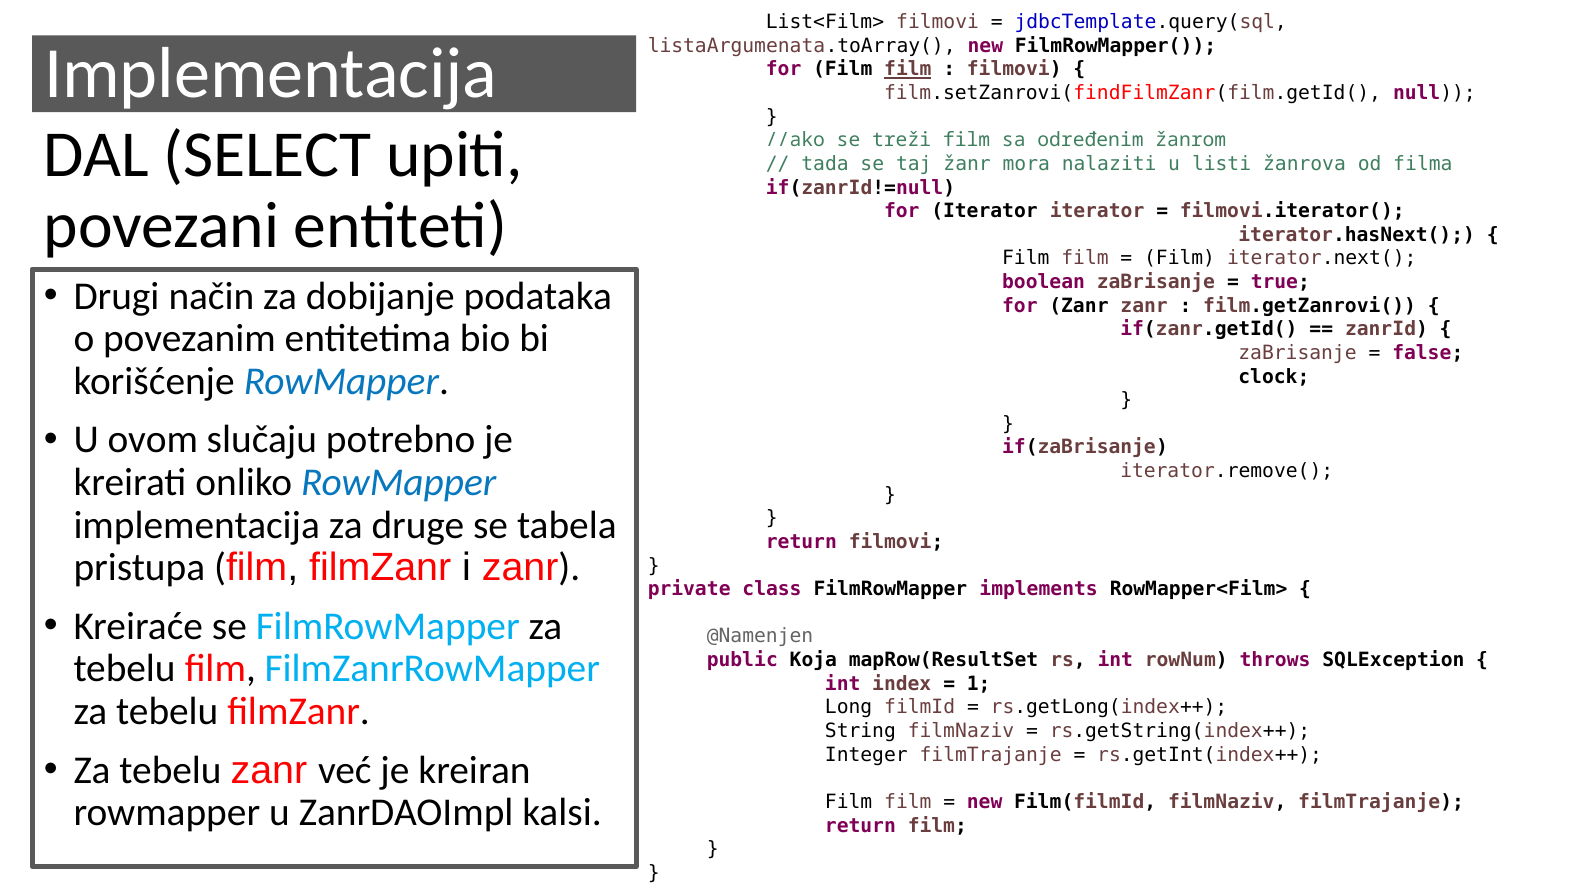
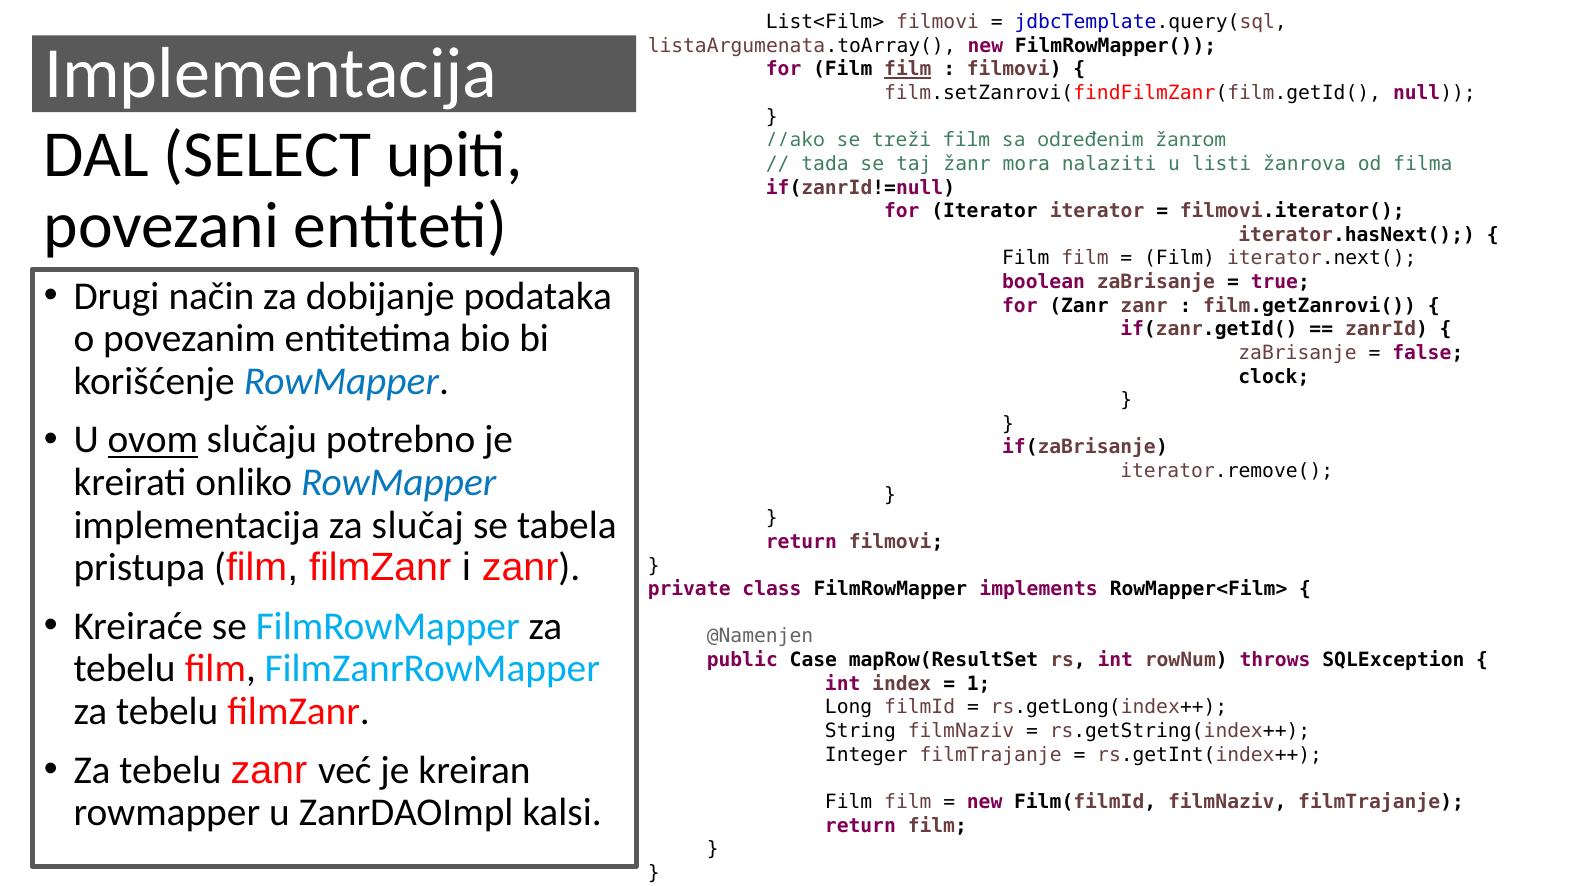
ovom underline: none -> present
druge: druge -> slučaj
Koja: Koja -> Case
